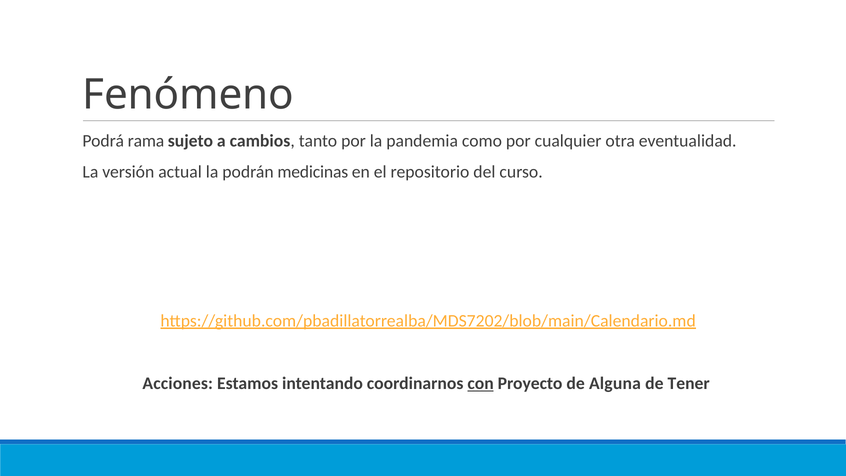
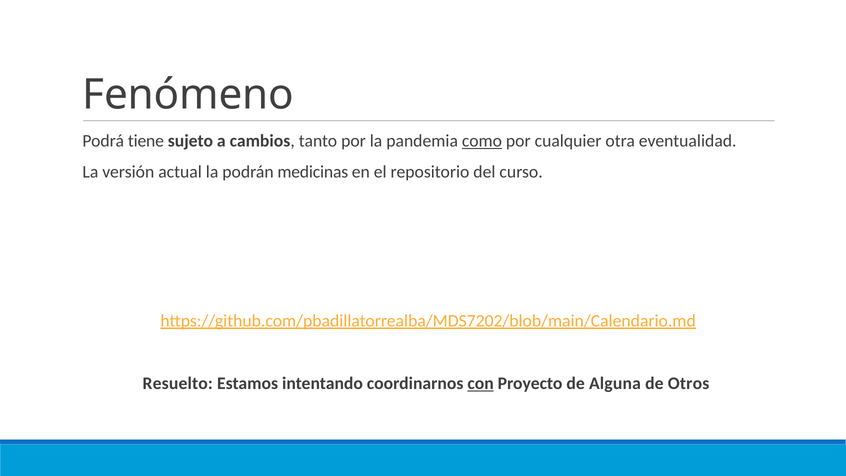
rama: rama -> tiene
como underline: none -> present
Acciones: Acciones -> Resuelto
Tener: Tener -> Otros
